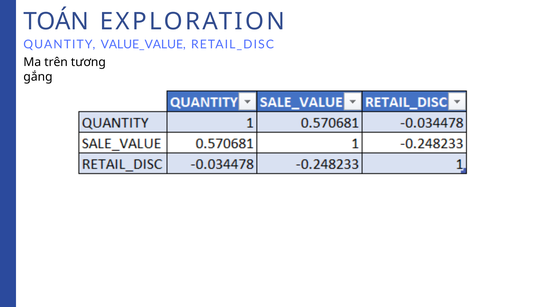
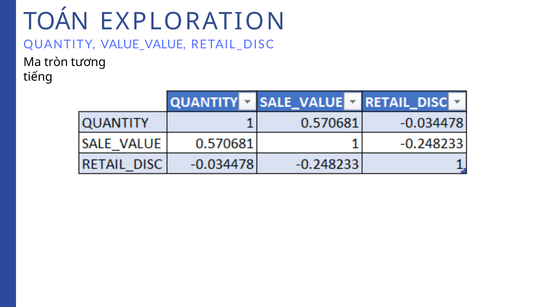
trên: trên -> tròn
gắng: gắng -> tiếng
